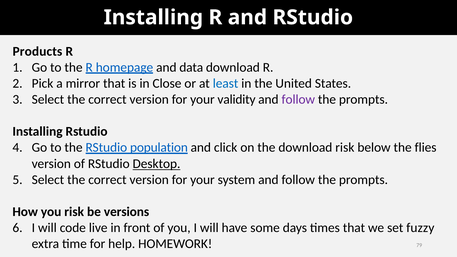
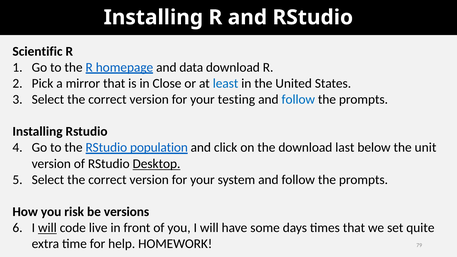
Products: Products -> Scientific
validity: validity -> testing
follow at (298, 100) colour: purple -> blue
download risk: risk -> last
flies: flies -> unit
will at (47, 228) underline: none -> present
fuzzy: fuzzy -> quite
